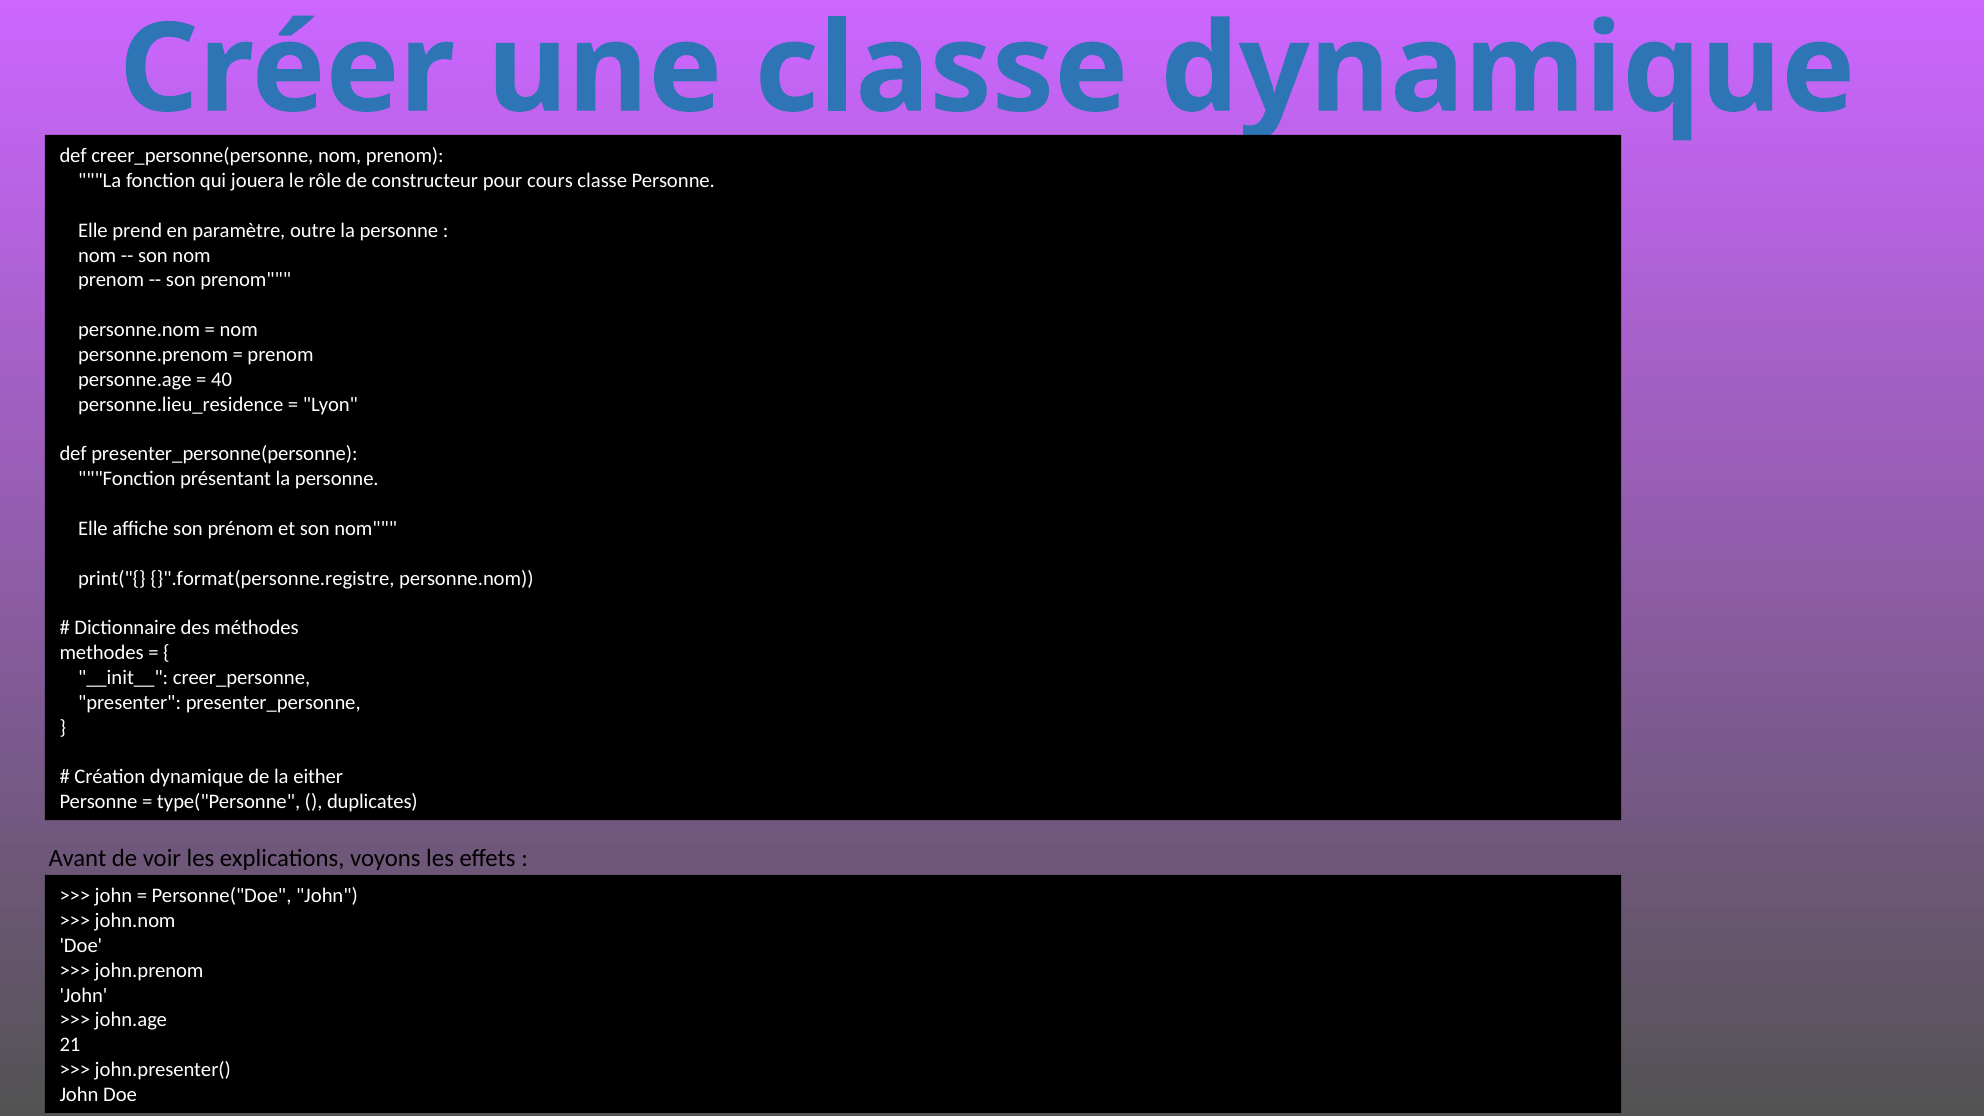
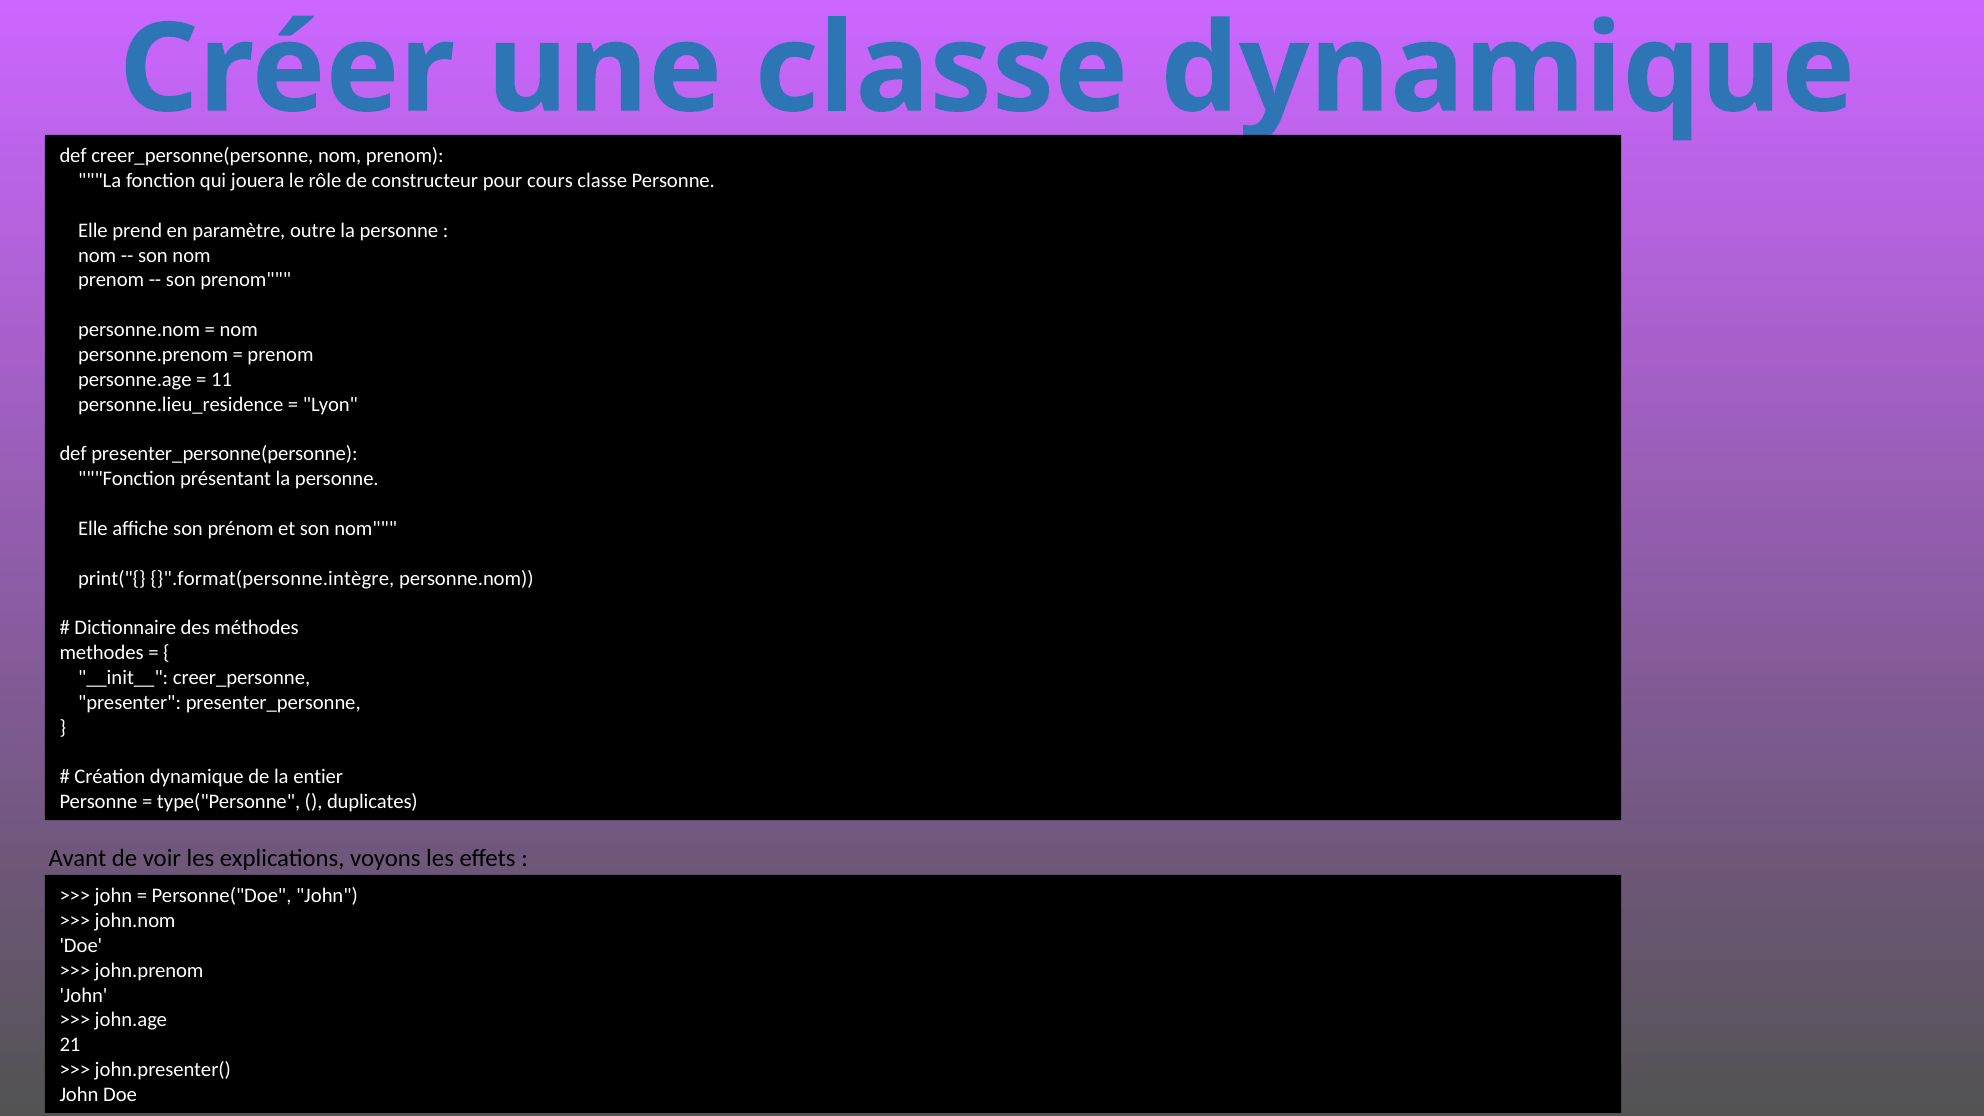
40: 40 -> 11
}".format(personne.registre: }".format(personne.registre -> }".format(personne.intègre
either: either -> entier
